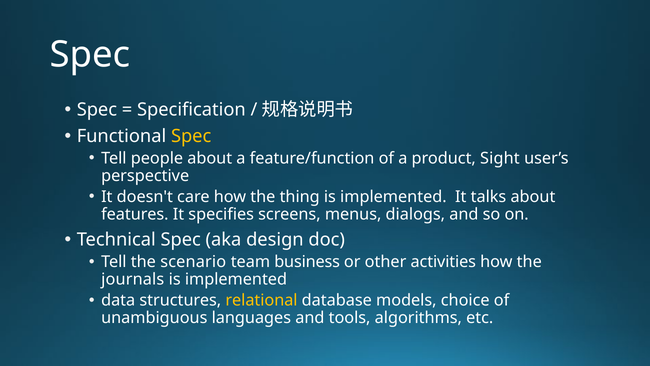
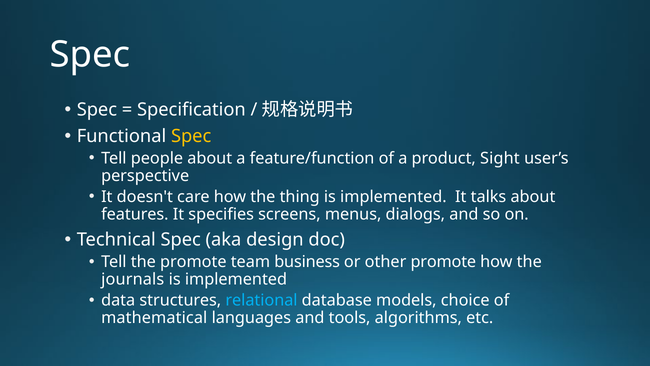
the scenario: scenario -> promote
other activities: activities -> promote
relational colour: yellow -> light blue
unambiguous: unambiguous -> mathematical
